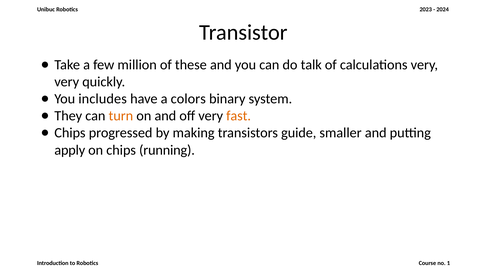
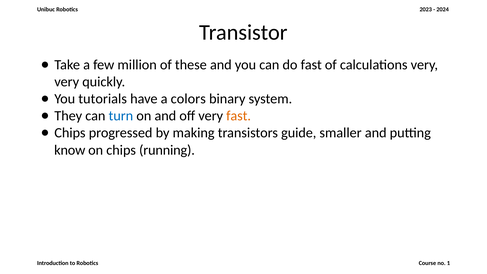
do talk: talk -> fast
includes: includes -> tutorials
turn colour: orange -> blue
apply: apply -> know
